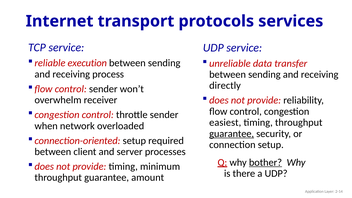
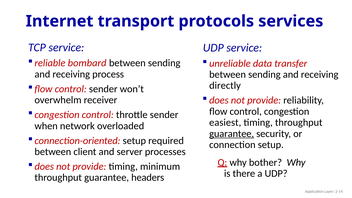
execution: execution -> bombard
bother underline: present -> none
amount: amount -> headers
